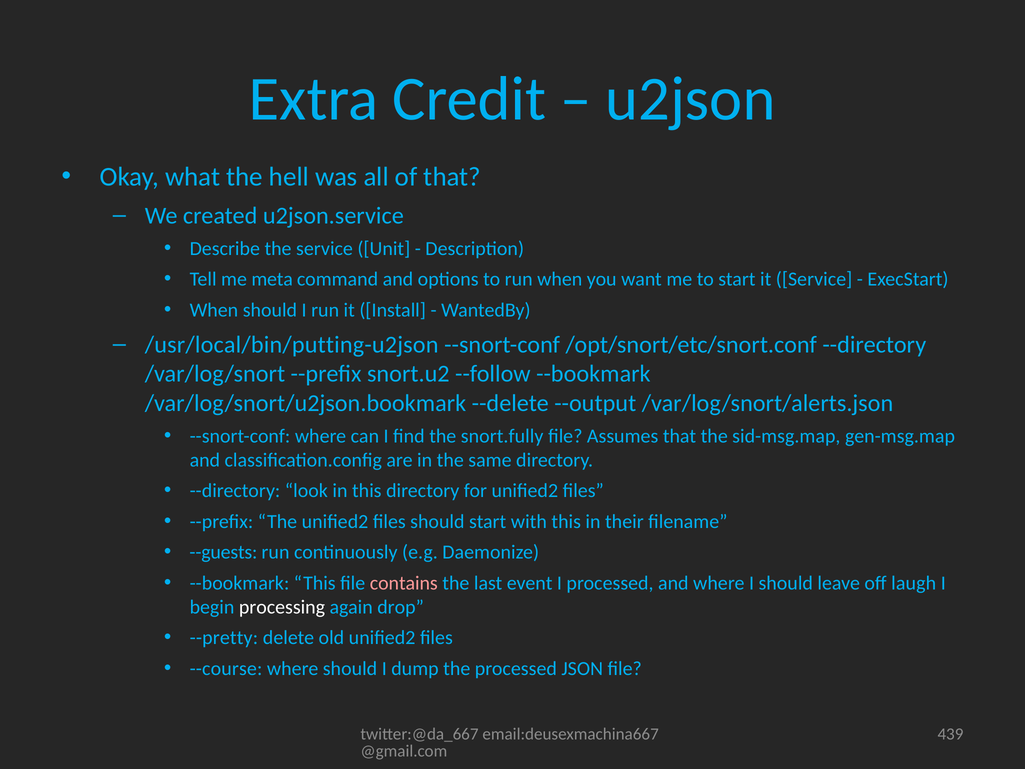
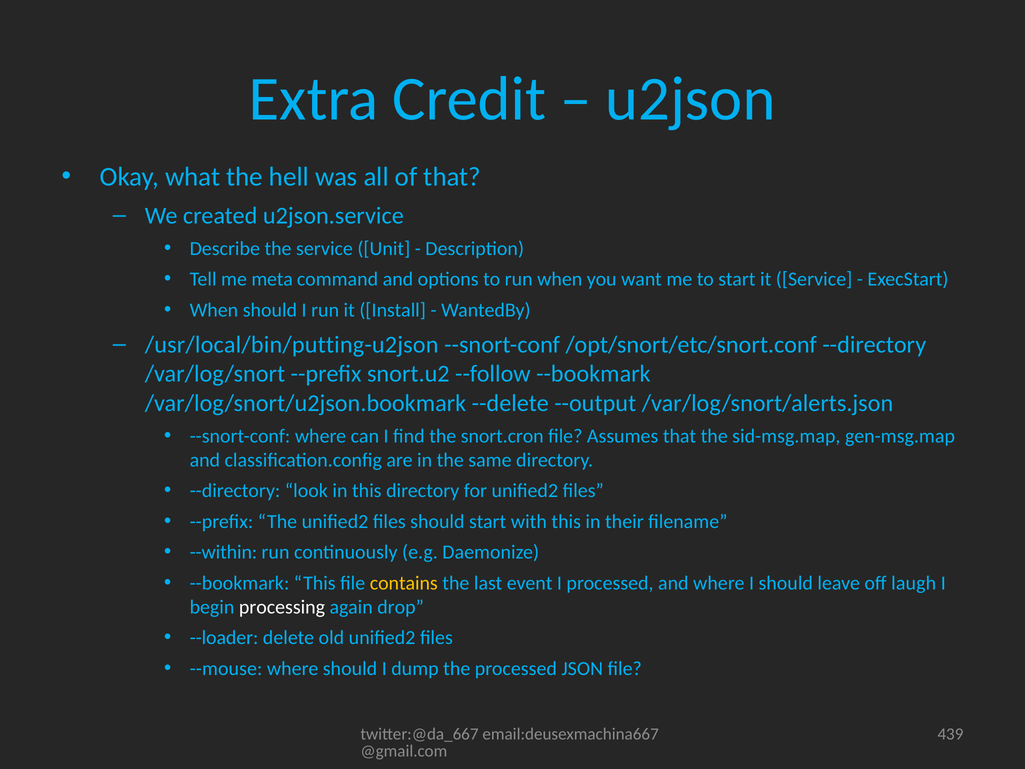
snort.fully: snort.fully -> snort.cron
--guests: --guests -> --within
contains colour: pink -> yellow
--pretty: --pretty -> --loader
--course: --course -> --mouse
